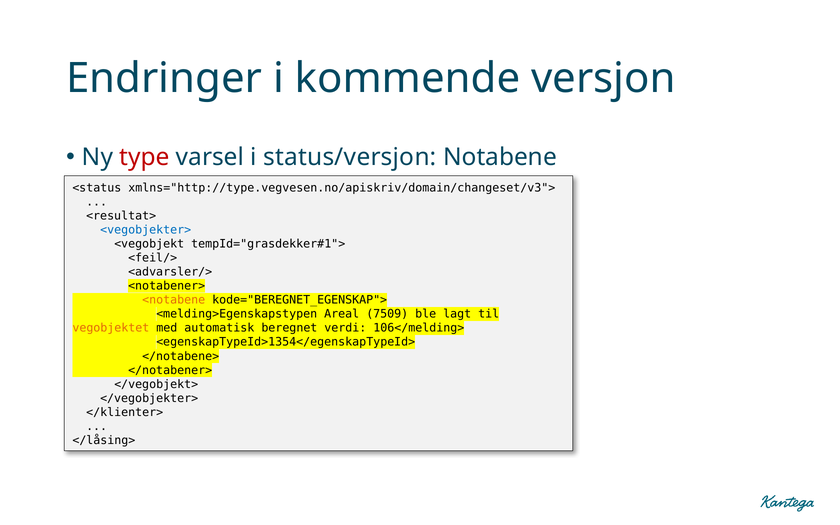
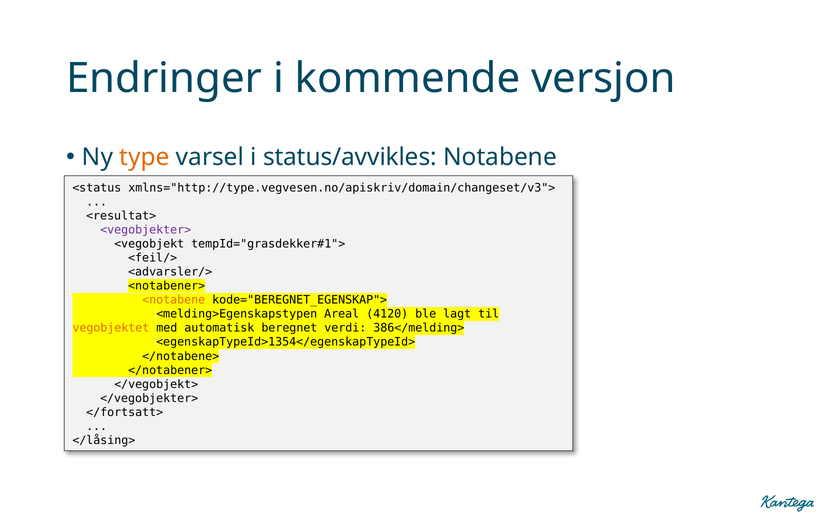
type colour: red -> orange
status/versjon: status/versjon -> status/avvikles
<vegobjekter> colour: blue -> purple
7509: 7509 -> 4120
106</melding>: 106</melding> -> 386</melding>
</klienter>: </klienter> -> </fortsatt>
